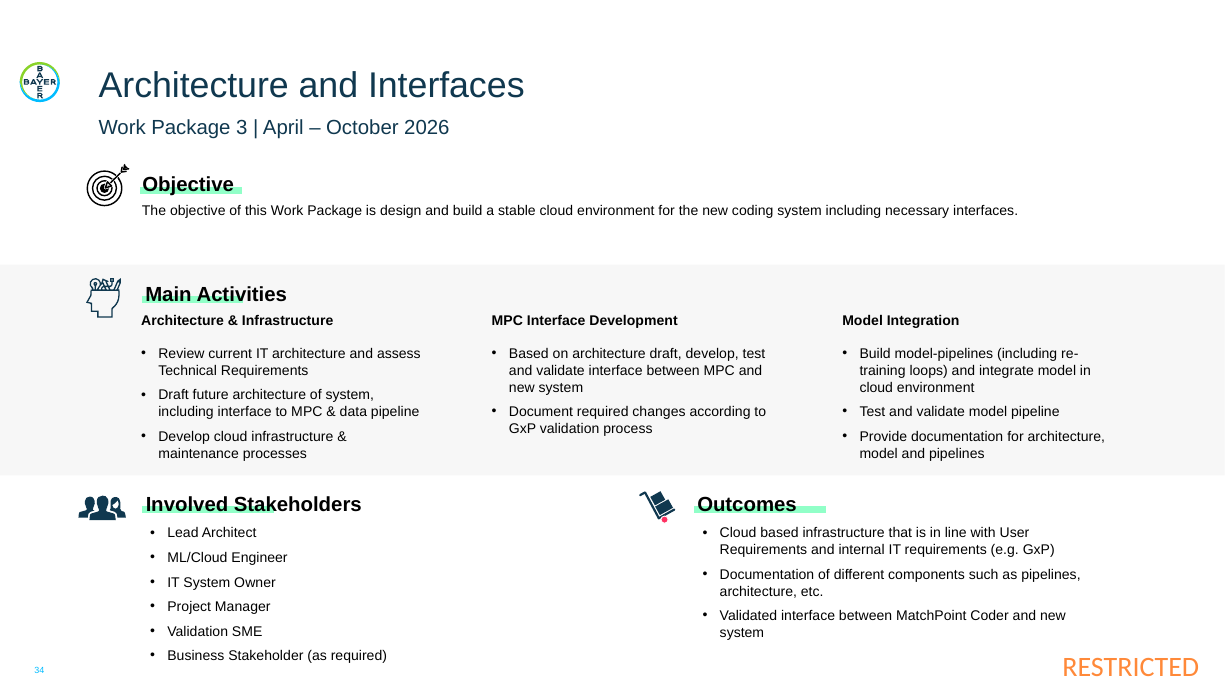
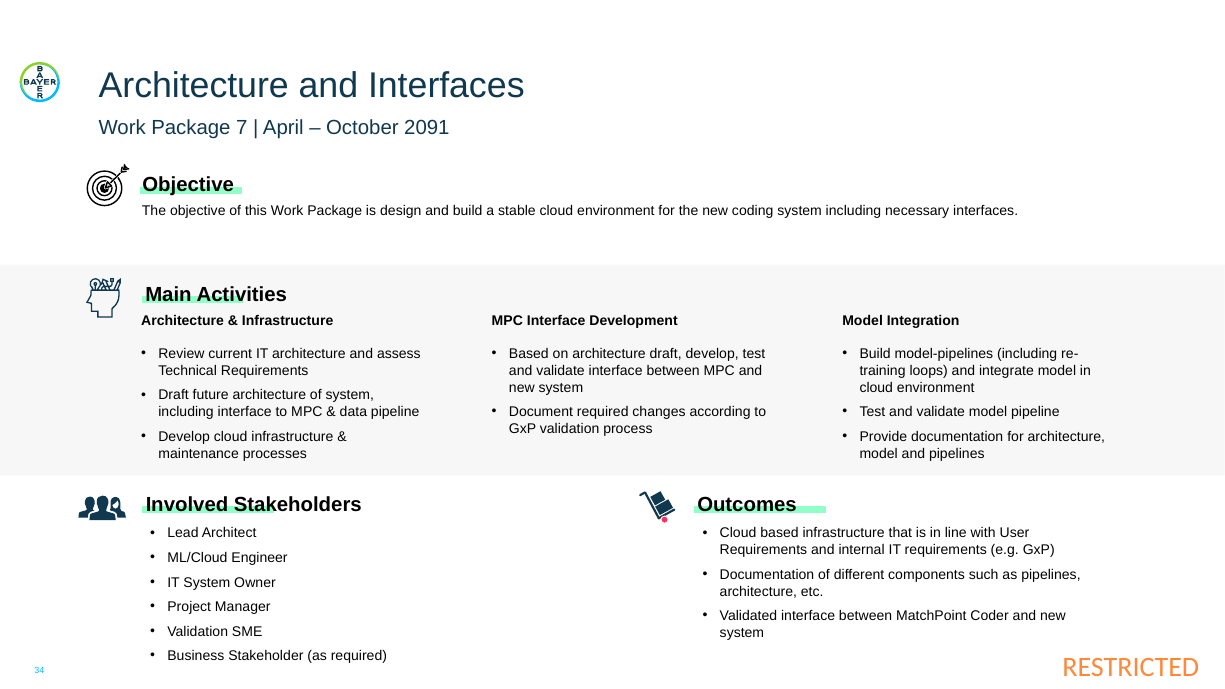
3: 3 -> 7
2026: 2026 -> 2091
